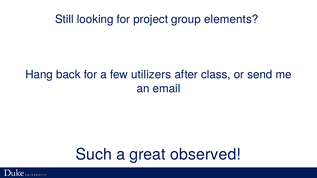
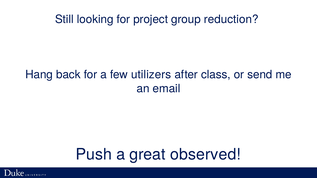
elements: elements -> reduction
Such: Such -> Push
